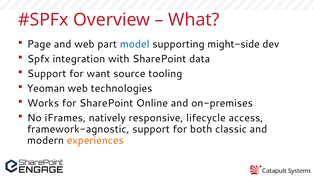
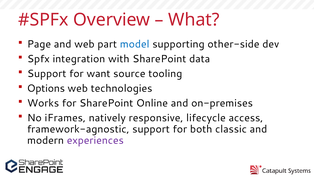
might-side: might-side -> other-side
Yeoman: Yeoman -> Options
experiences colour: orange -> purple
